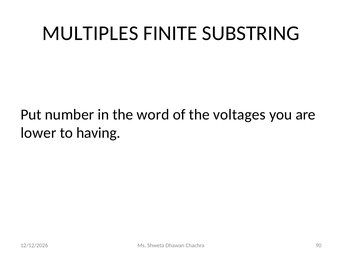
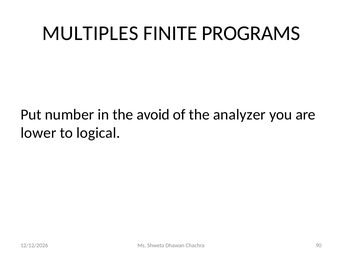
SUBSTRING: SUBSTRING -> PROGRAMS
word: word -> avoid
voltages: voltages -> analyzer
having: having -> logical
